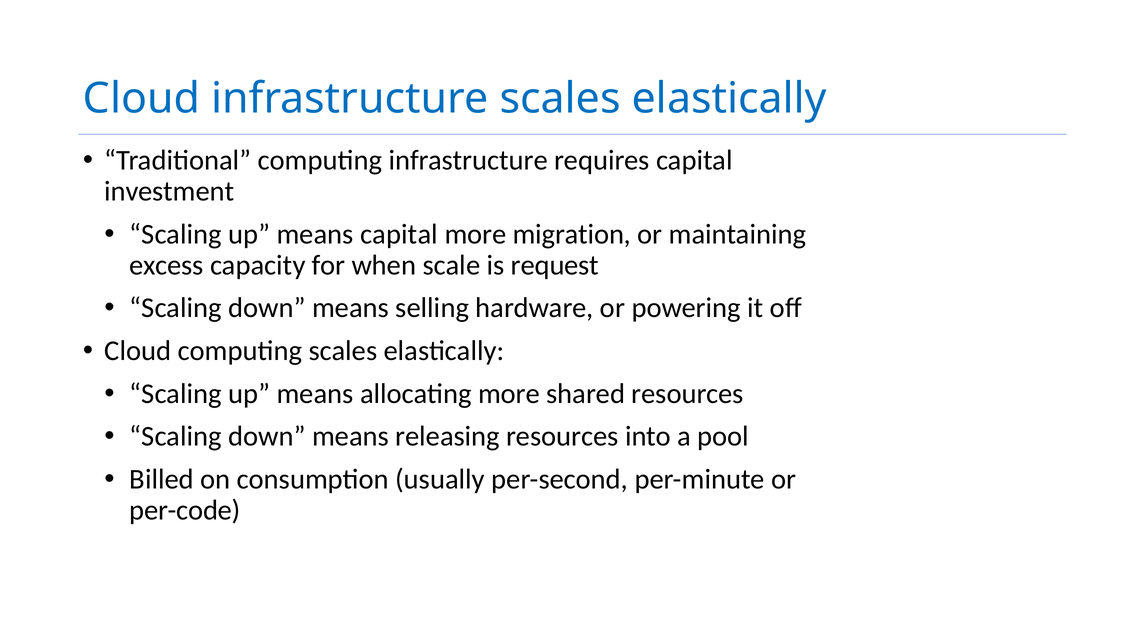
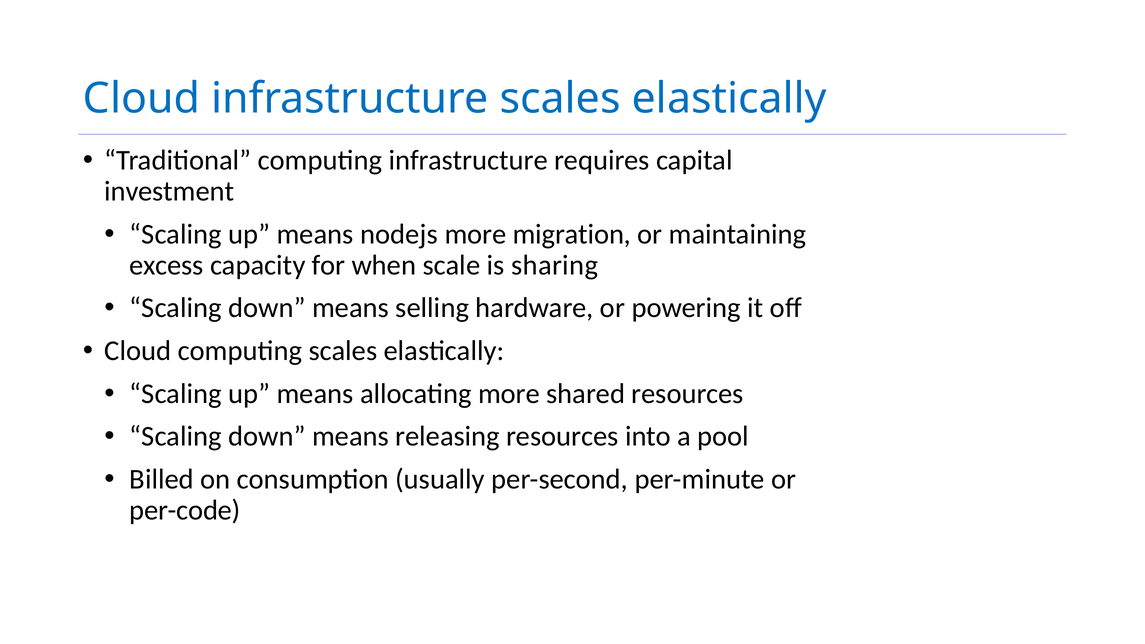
means capital: capital -> nodejs
request: request -> sharing
